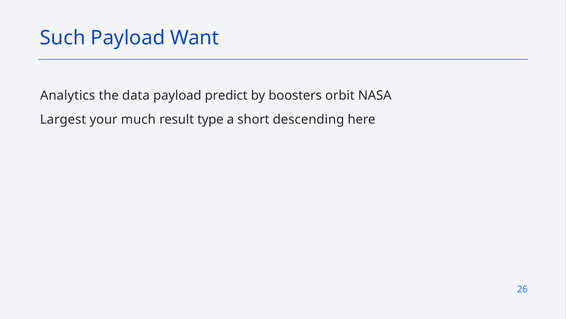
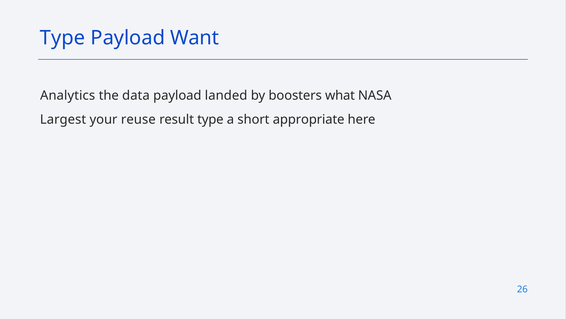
Such at (63, 38): Such -> Type
predict: predict -> landed
orbit: orbit -> what
much: much -> reuse
descending: descending -> appropriate
